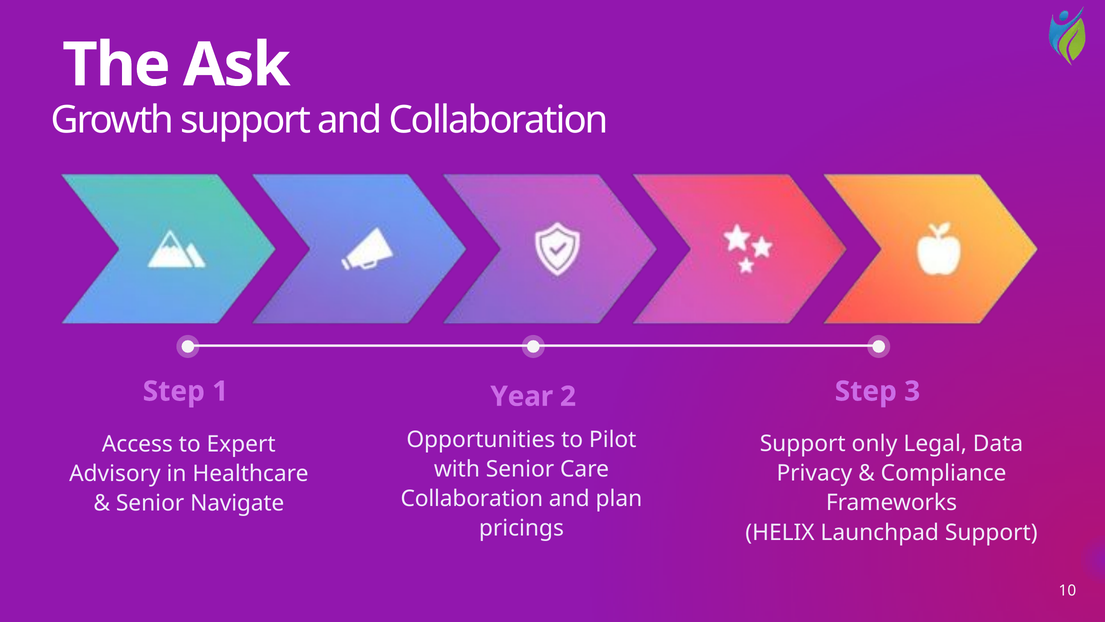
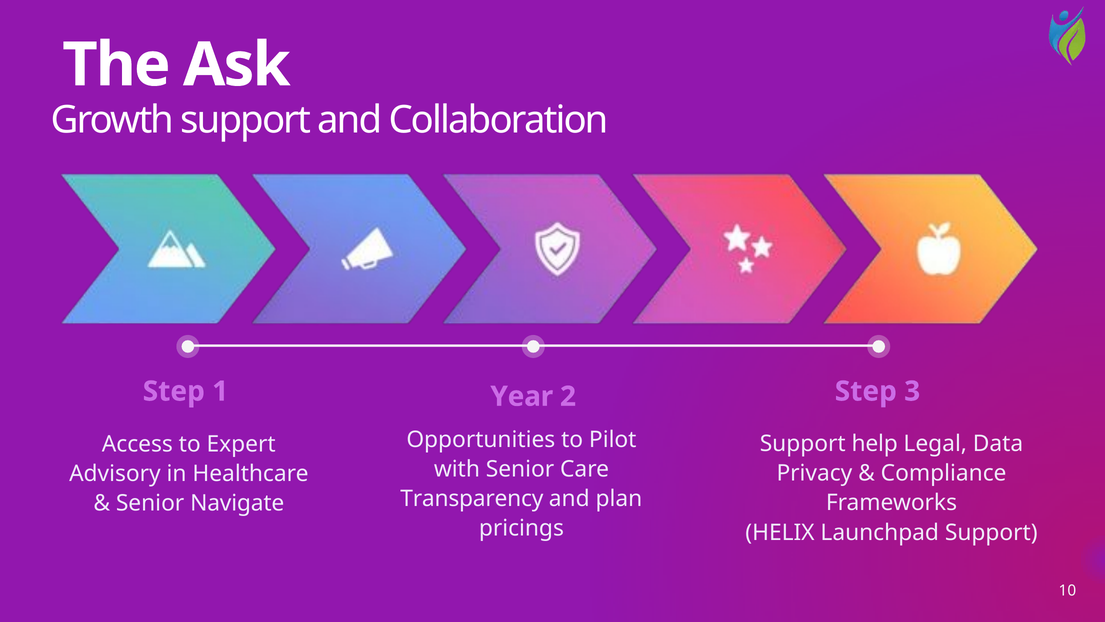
only: only -> help
Collaboration at (472, 498): Collaboration -> Transparency
